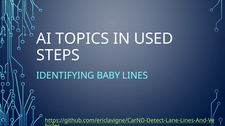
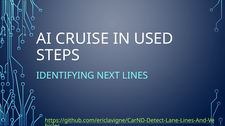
TOPICS: TOPICS -> CRUISE
BABY: BABY -> NEXT
